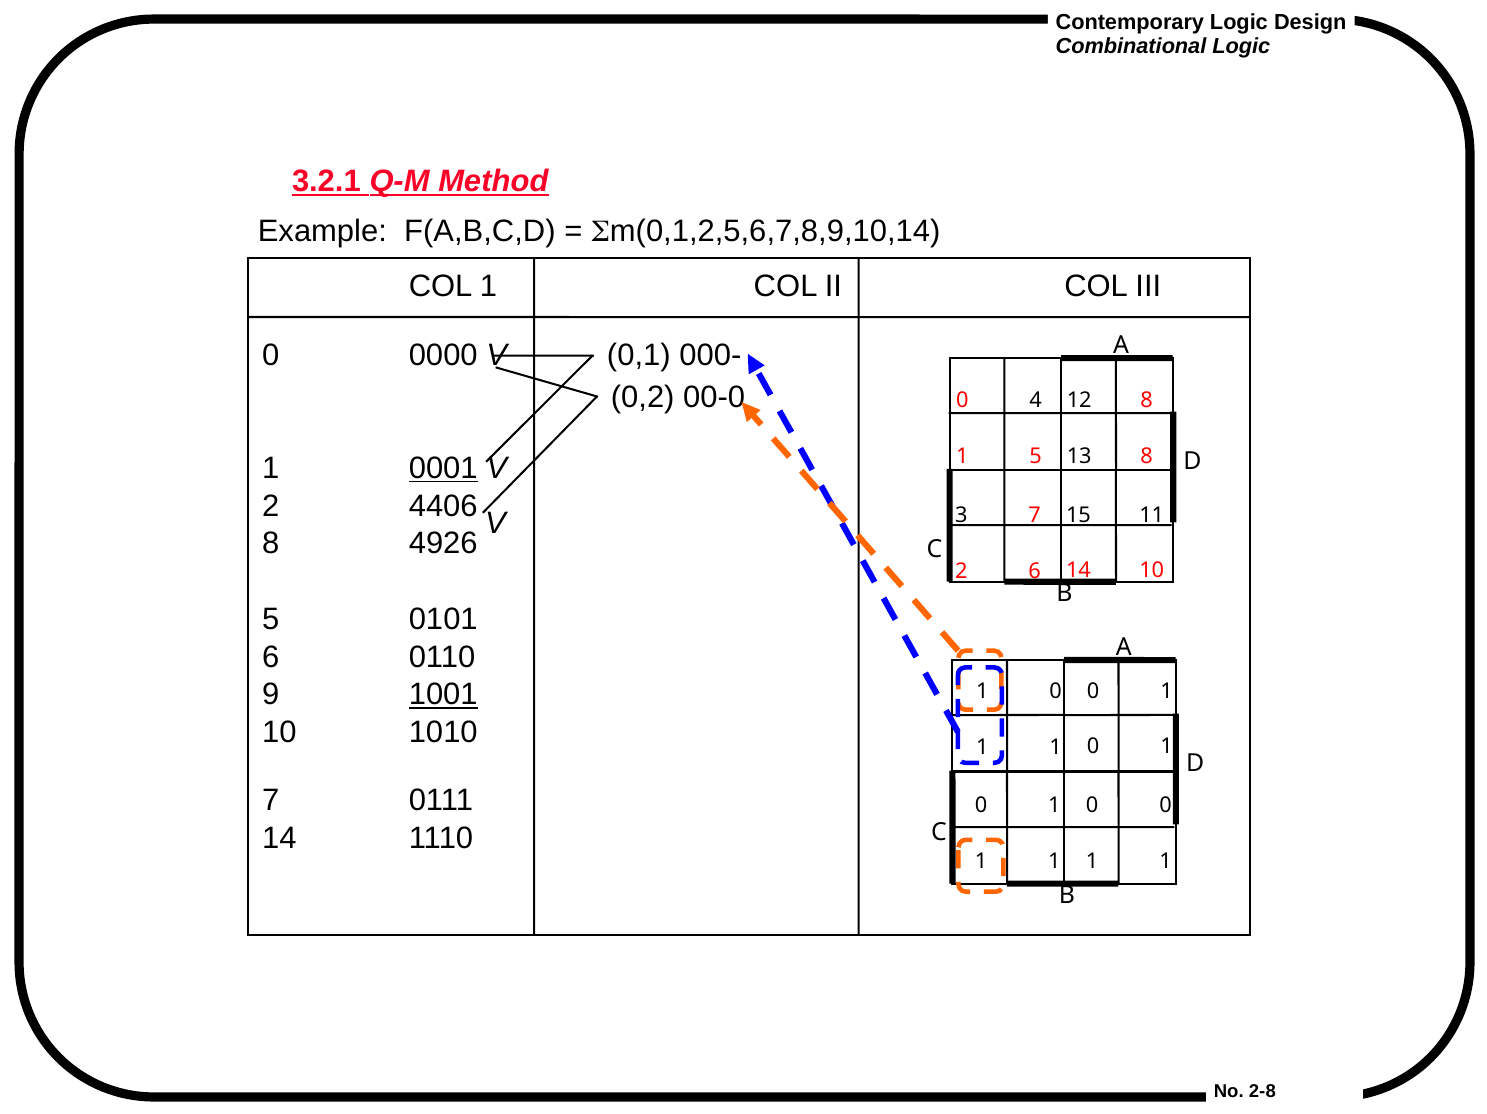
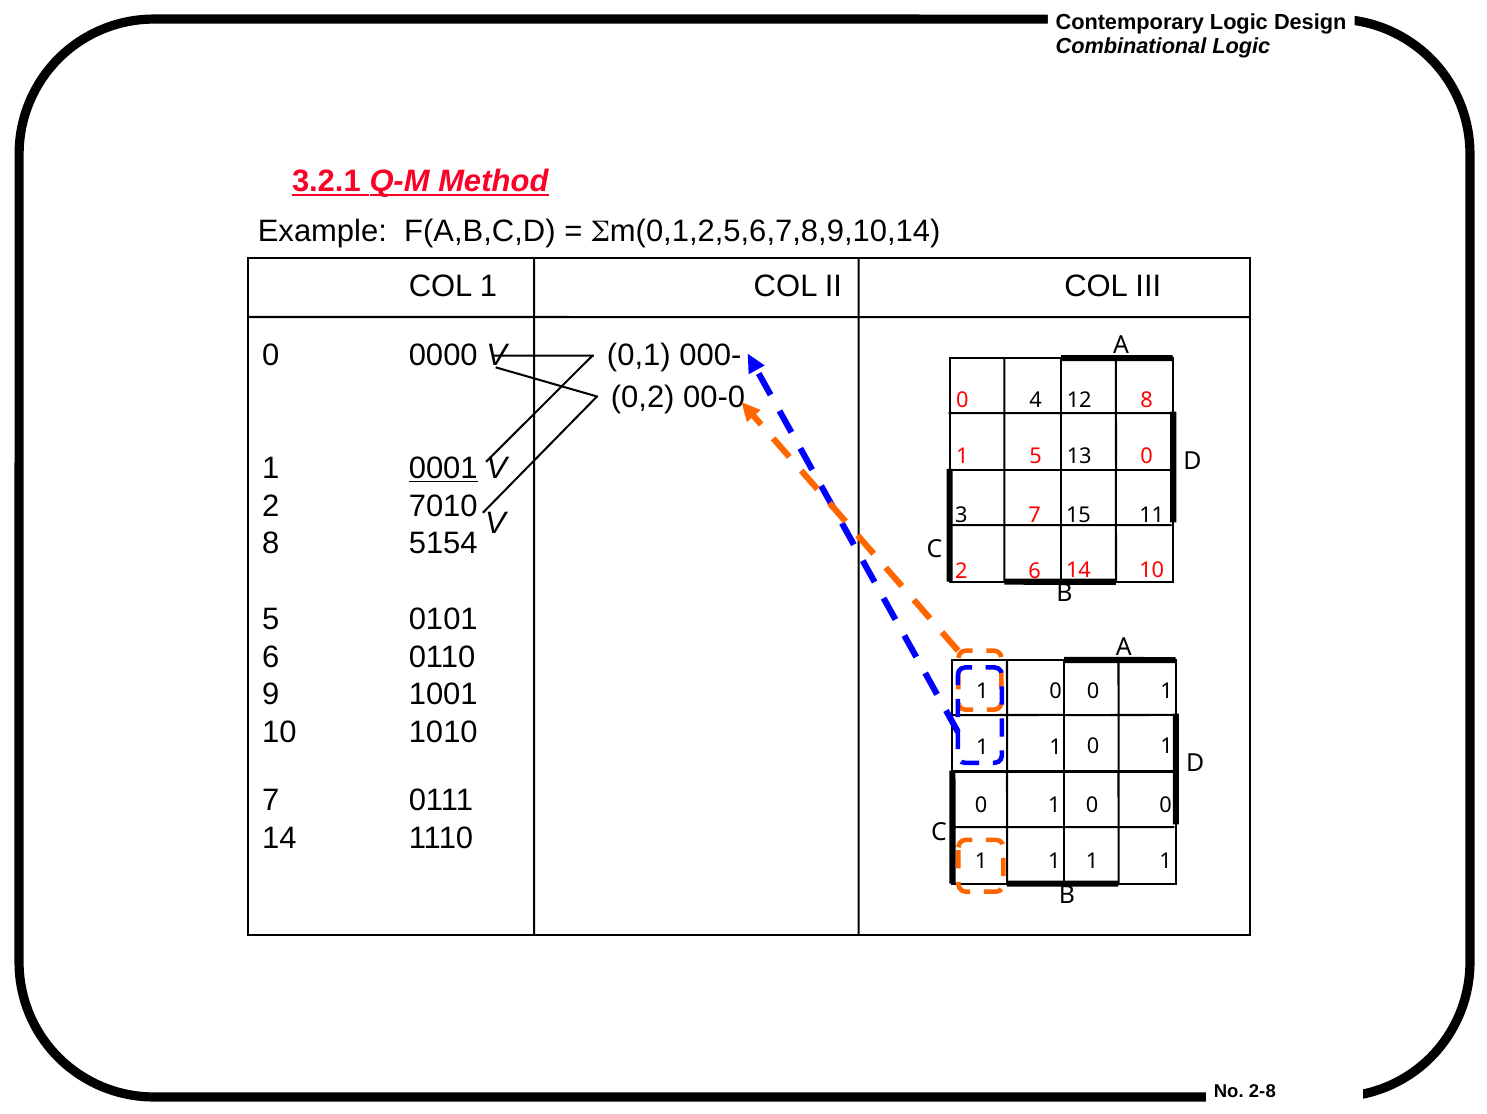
13 8: 8 -> 0
4406: 4406 -> 7010
4926: 4926 -> 5154
1001 underline: present -> none
